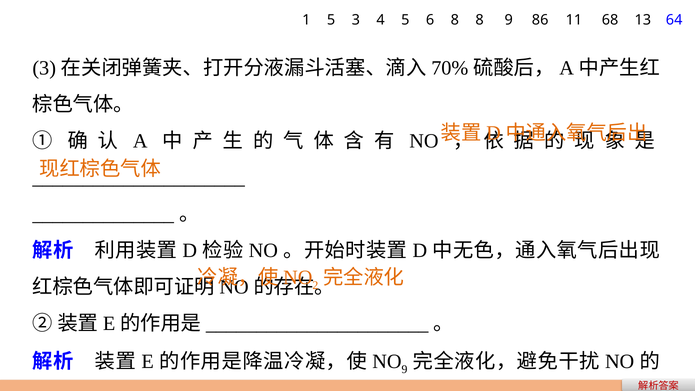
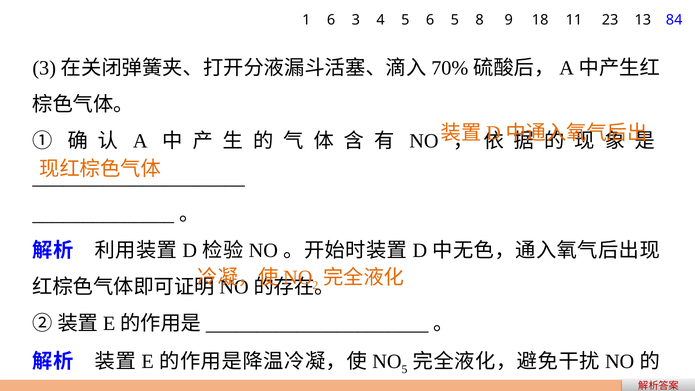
1 5: 5 -> 6
6 8: 8 -> 5
86: 86 -> 18
68: 68 -> 23
64: 64 -> 84
9 at (404, 369): 9 -> 5
